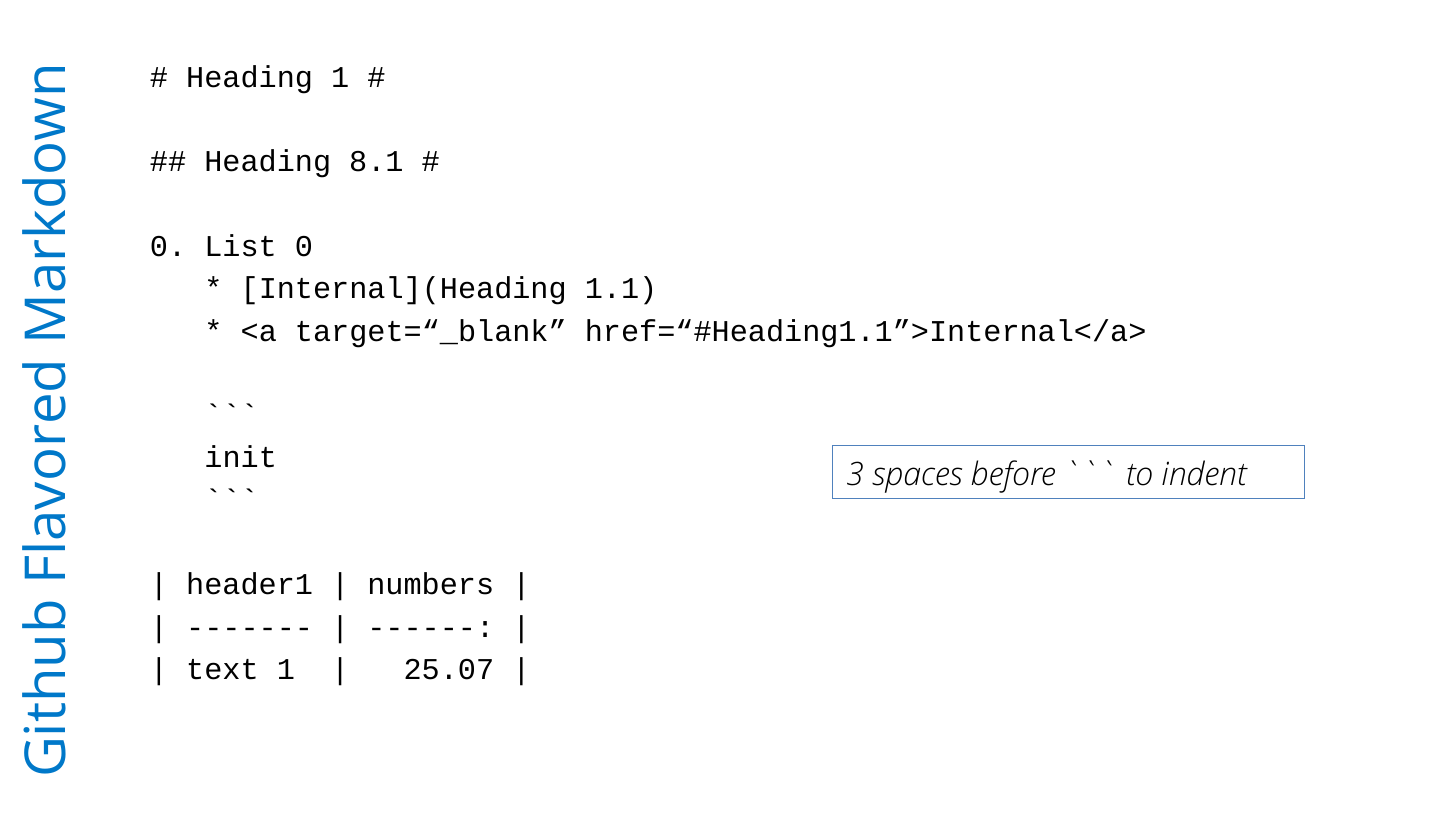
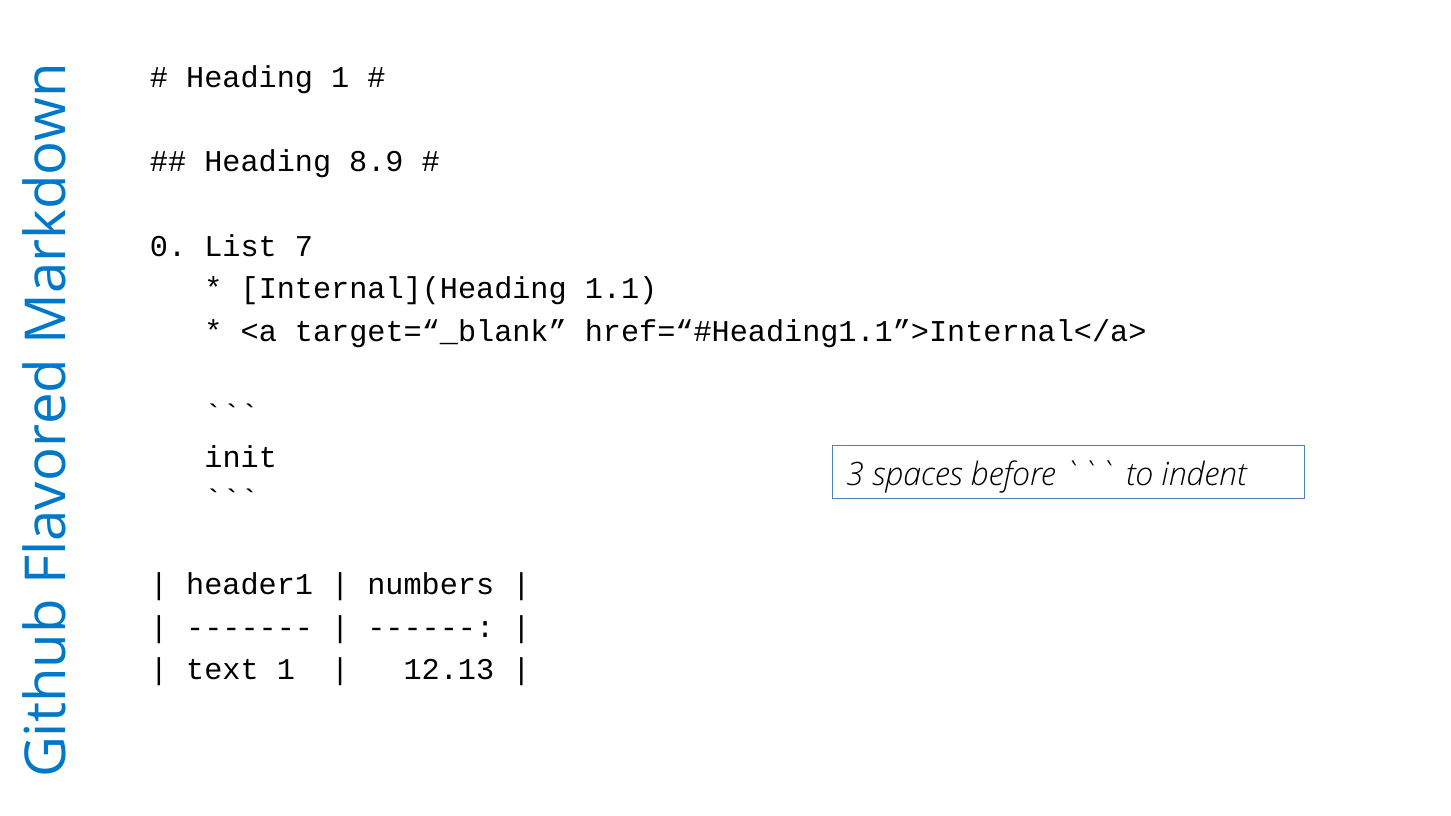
8.1: 8.1 -> 8.9
List 0: 0 -> 7
25.07: 25.07 -> 12.13
